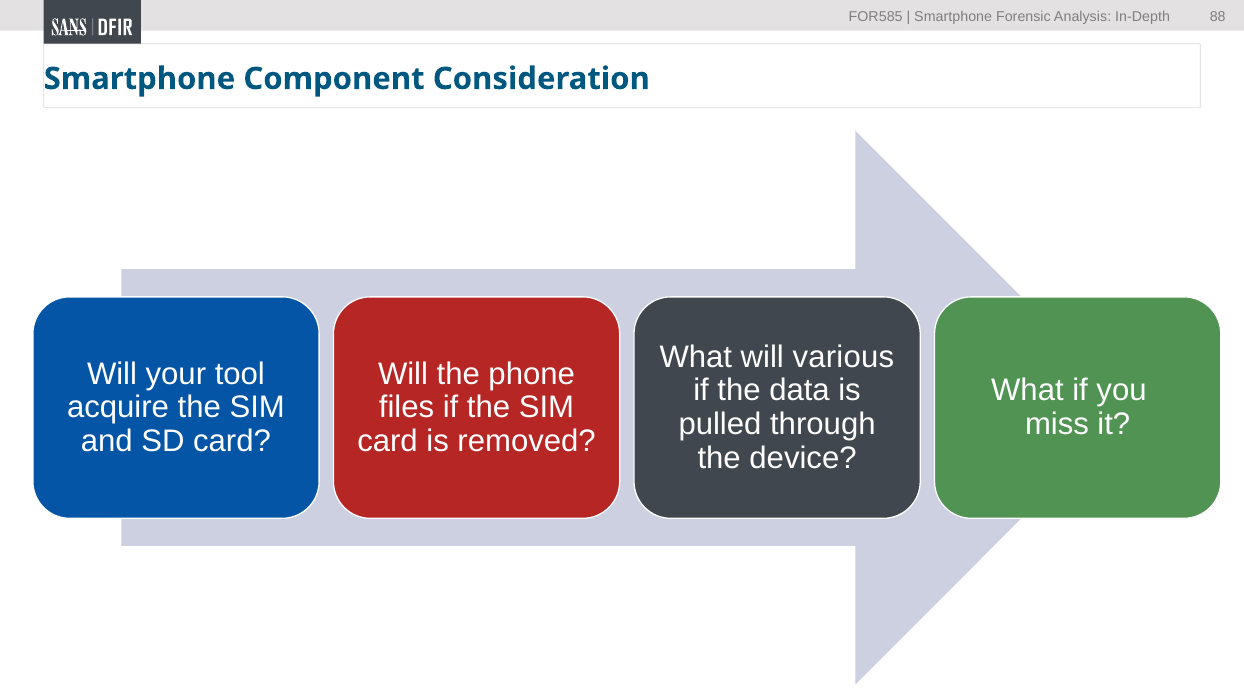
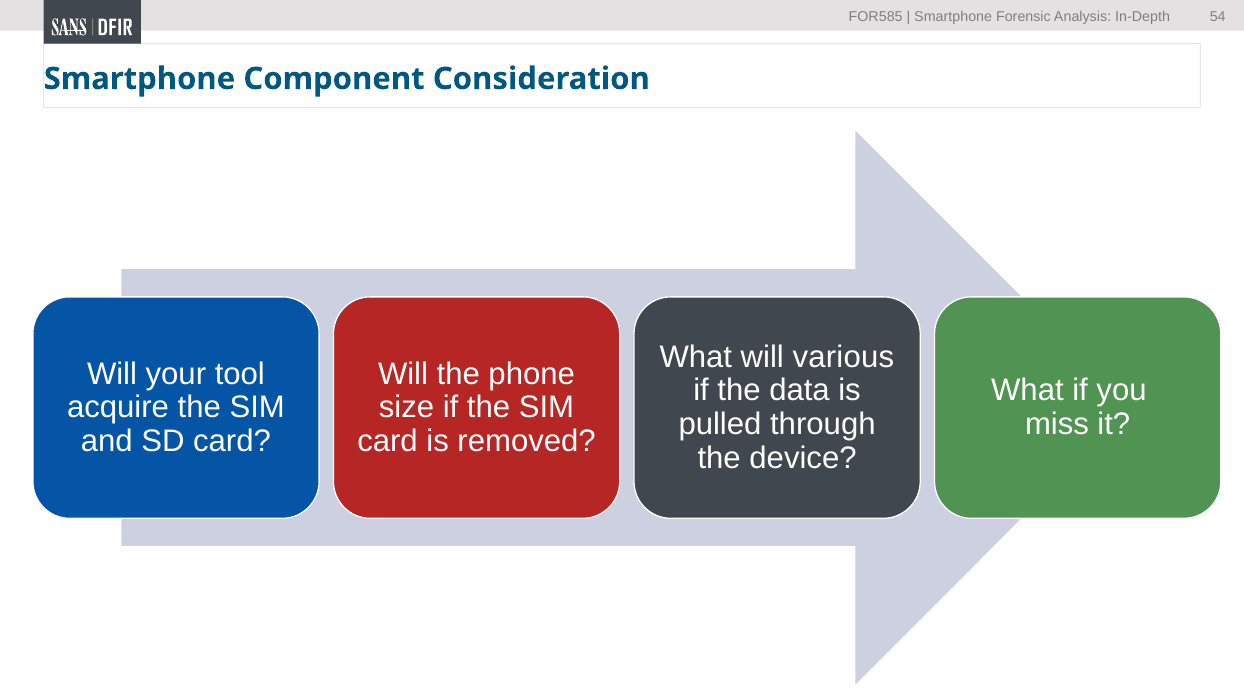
88: 88 -> 54
files: files -> size
